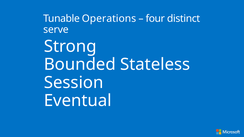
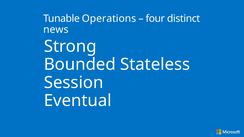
serve: serve -> news
